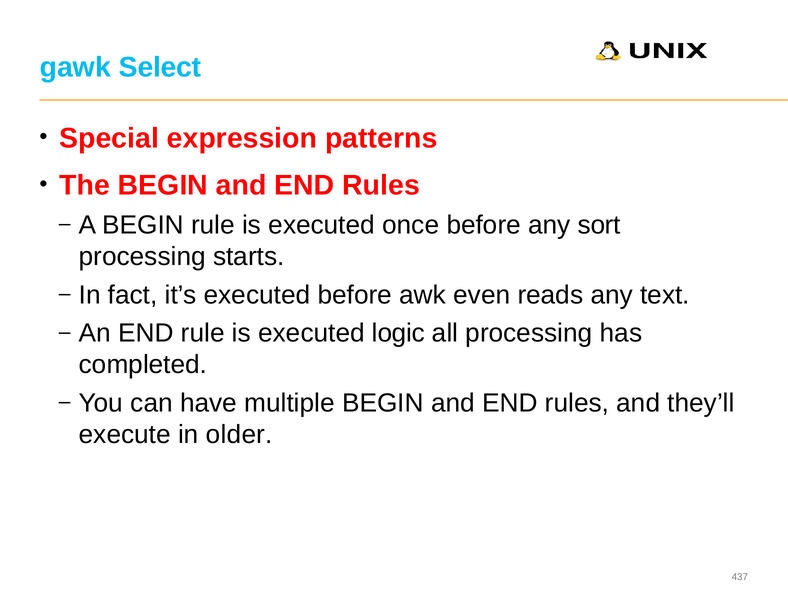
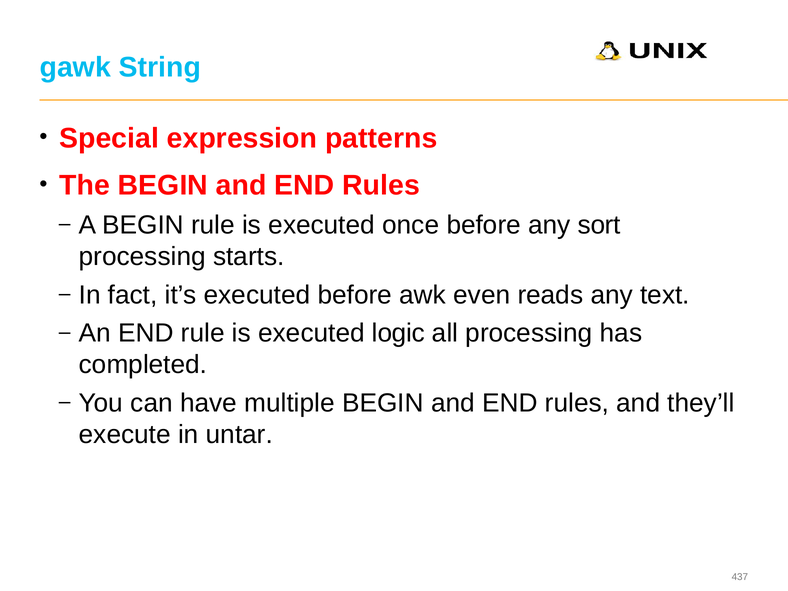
Select: Select -> String
older: older -> untar
